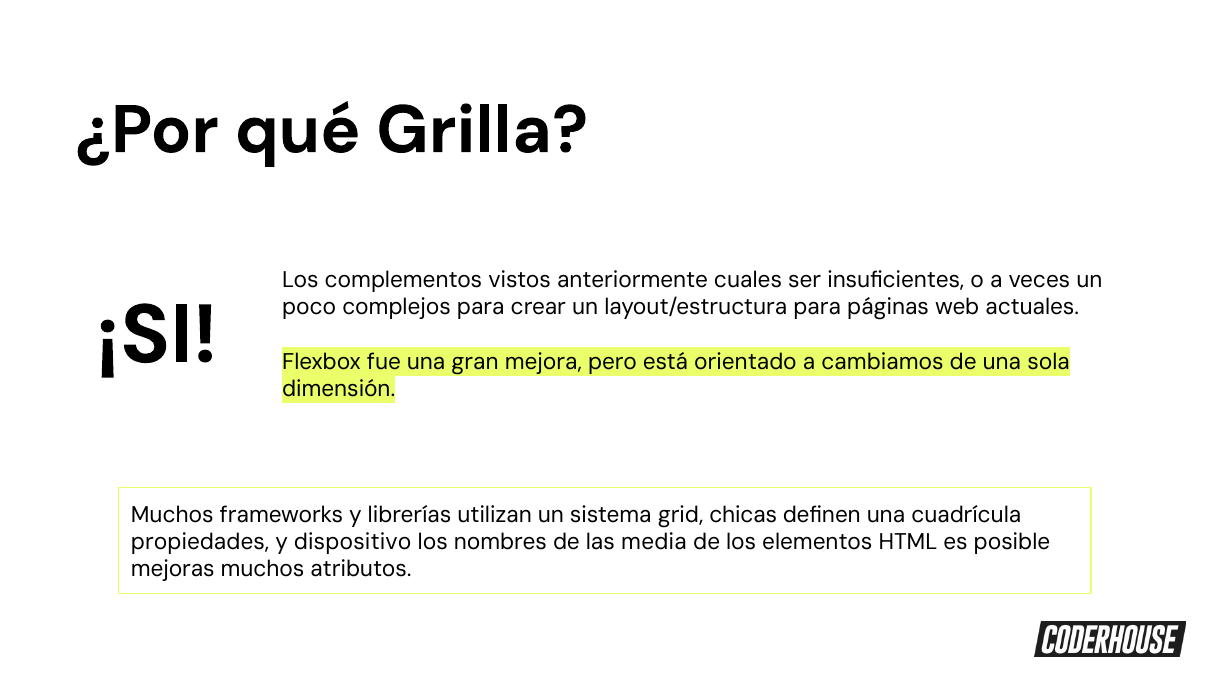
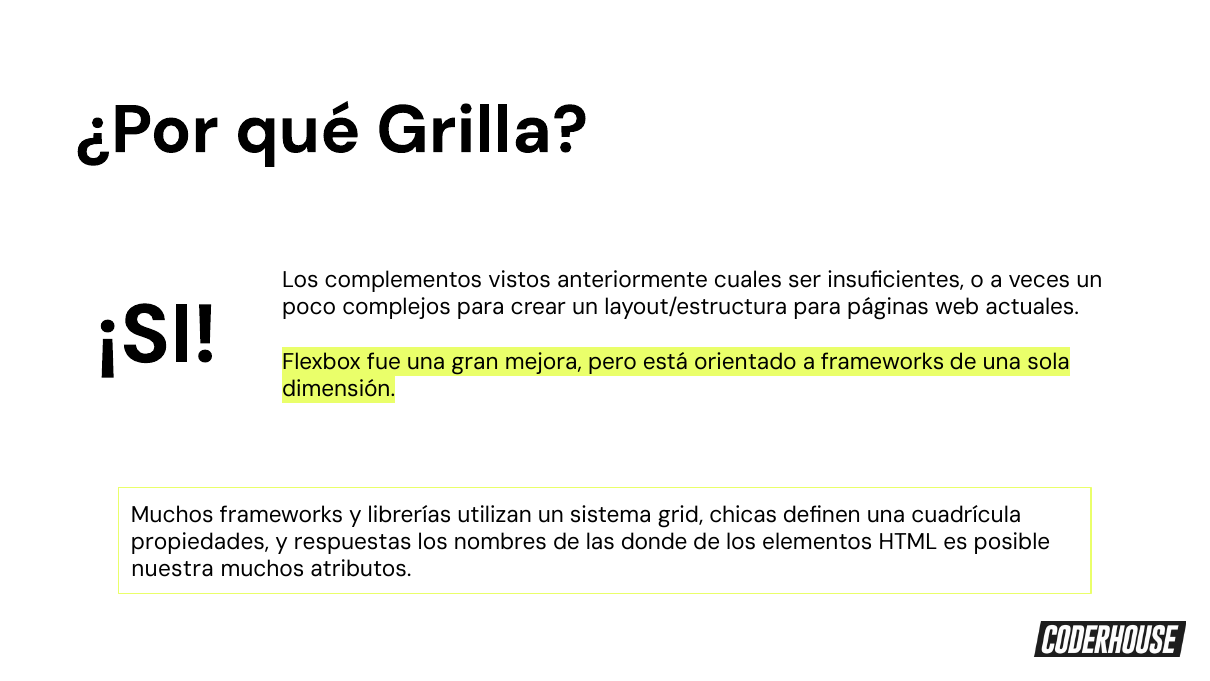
a cambiamos: cambiamos -> frameworks
dispositivo: dispositivo -> respuestas
media: media -> donde
mejoras: mejoras -> nuestra
